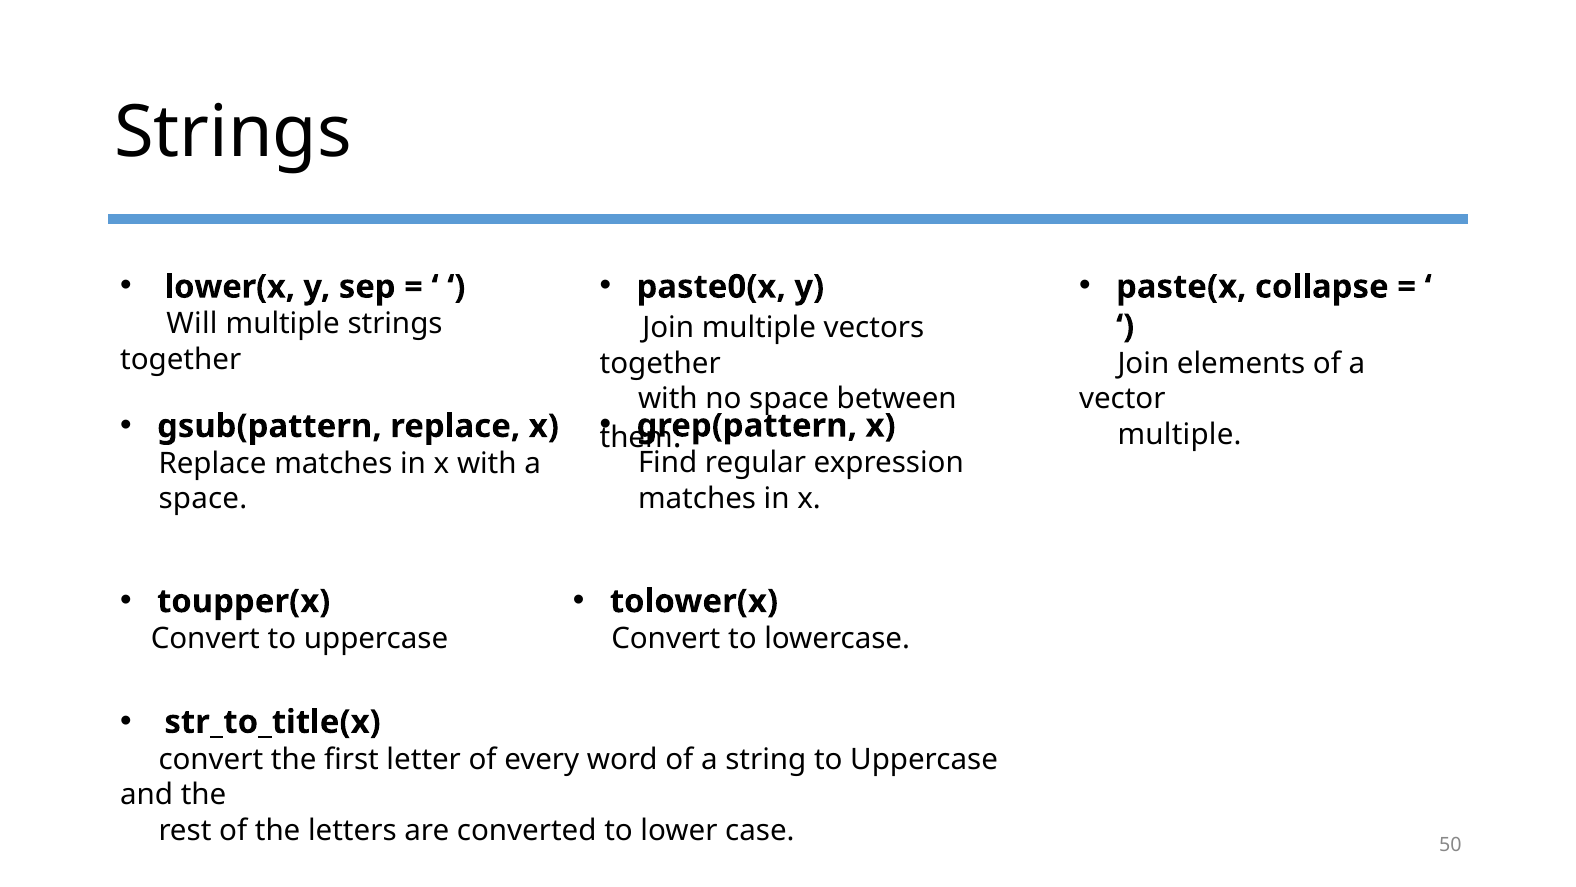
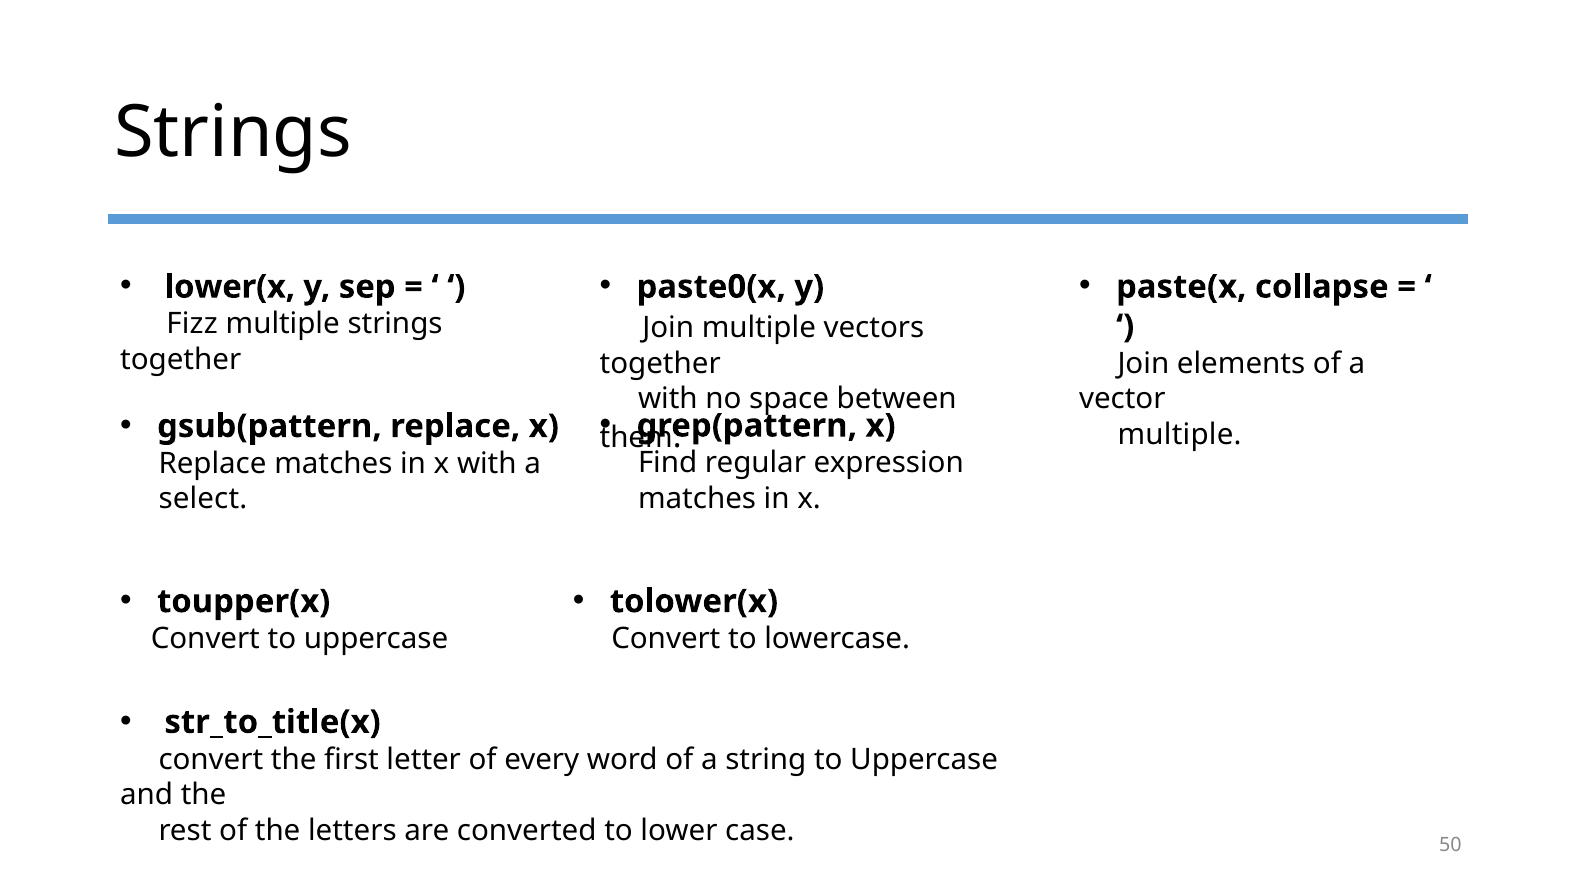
Will: Will -> Fizz
space at (203, 499): space -> select
